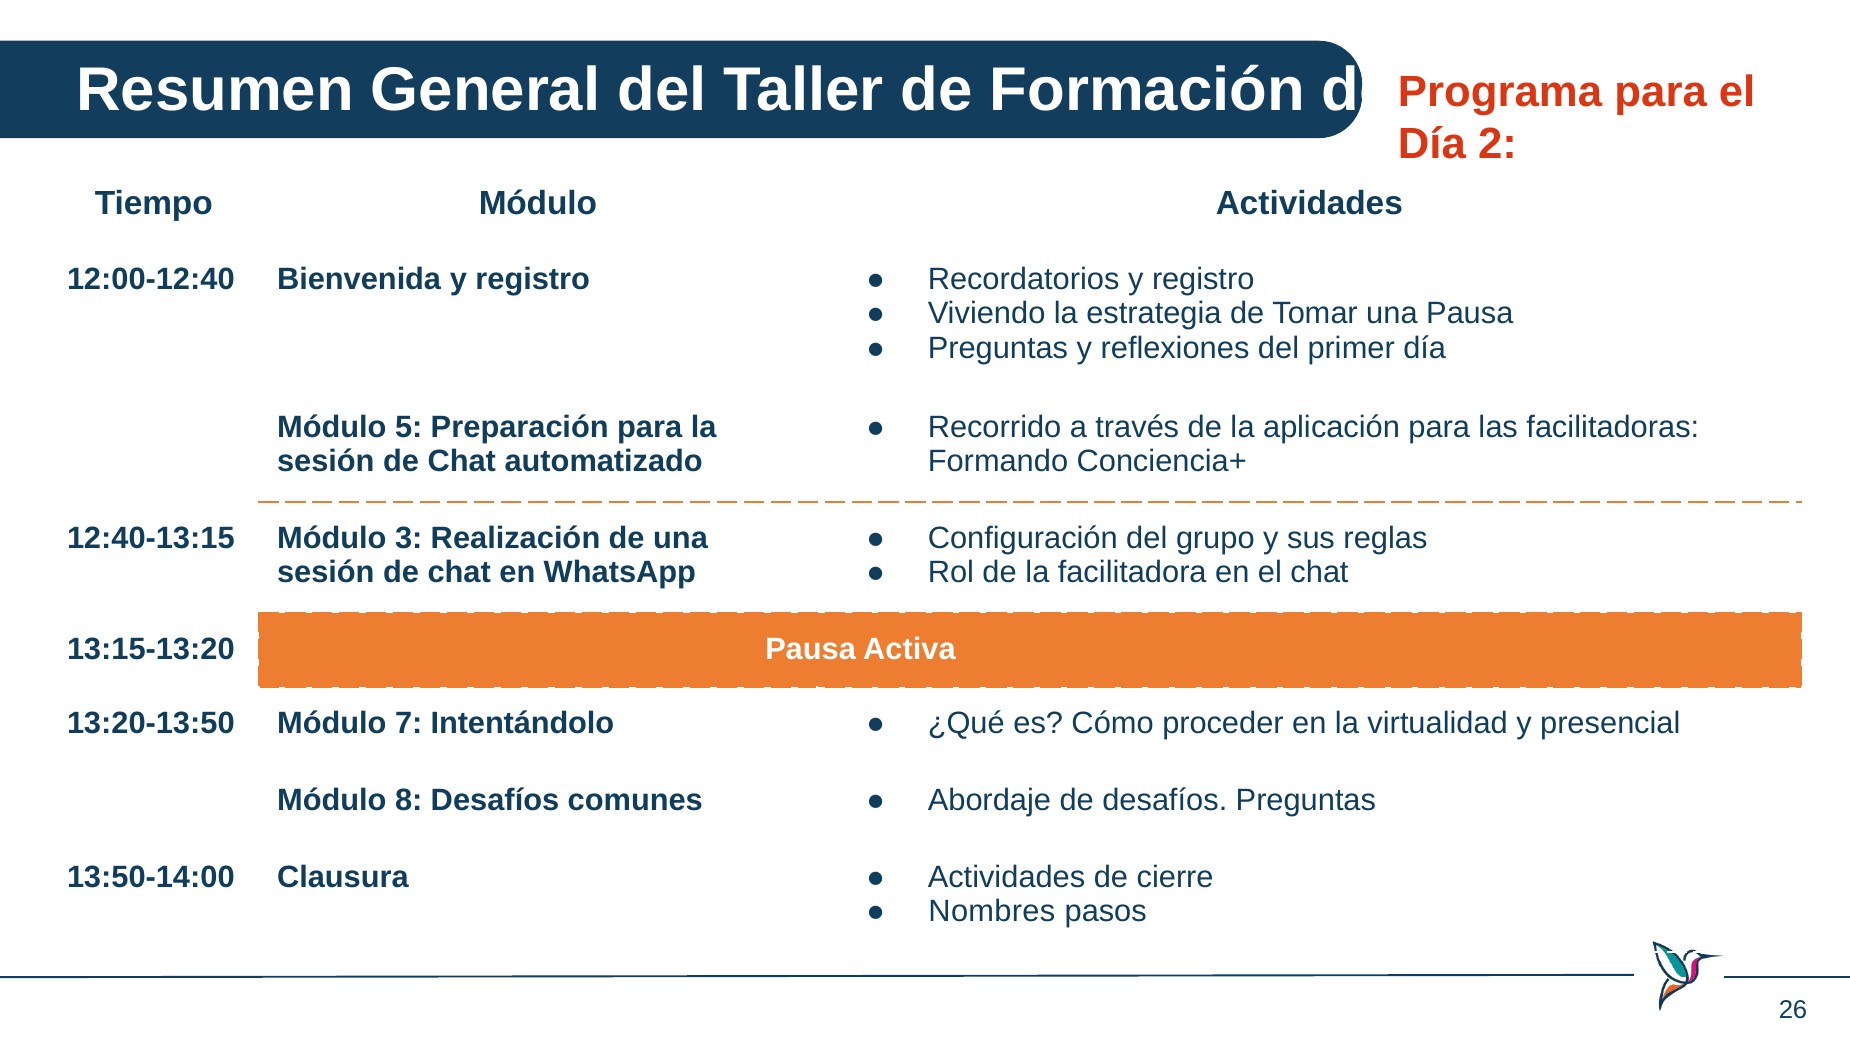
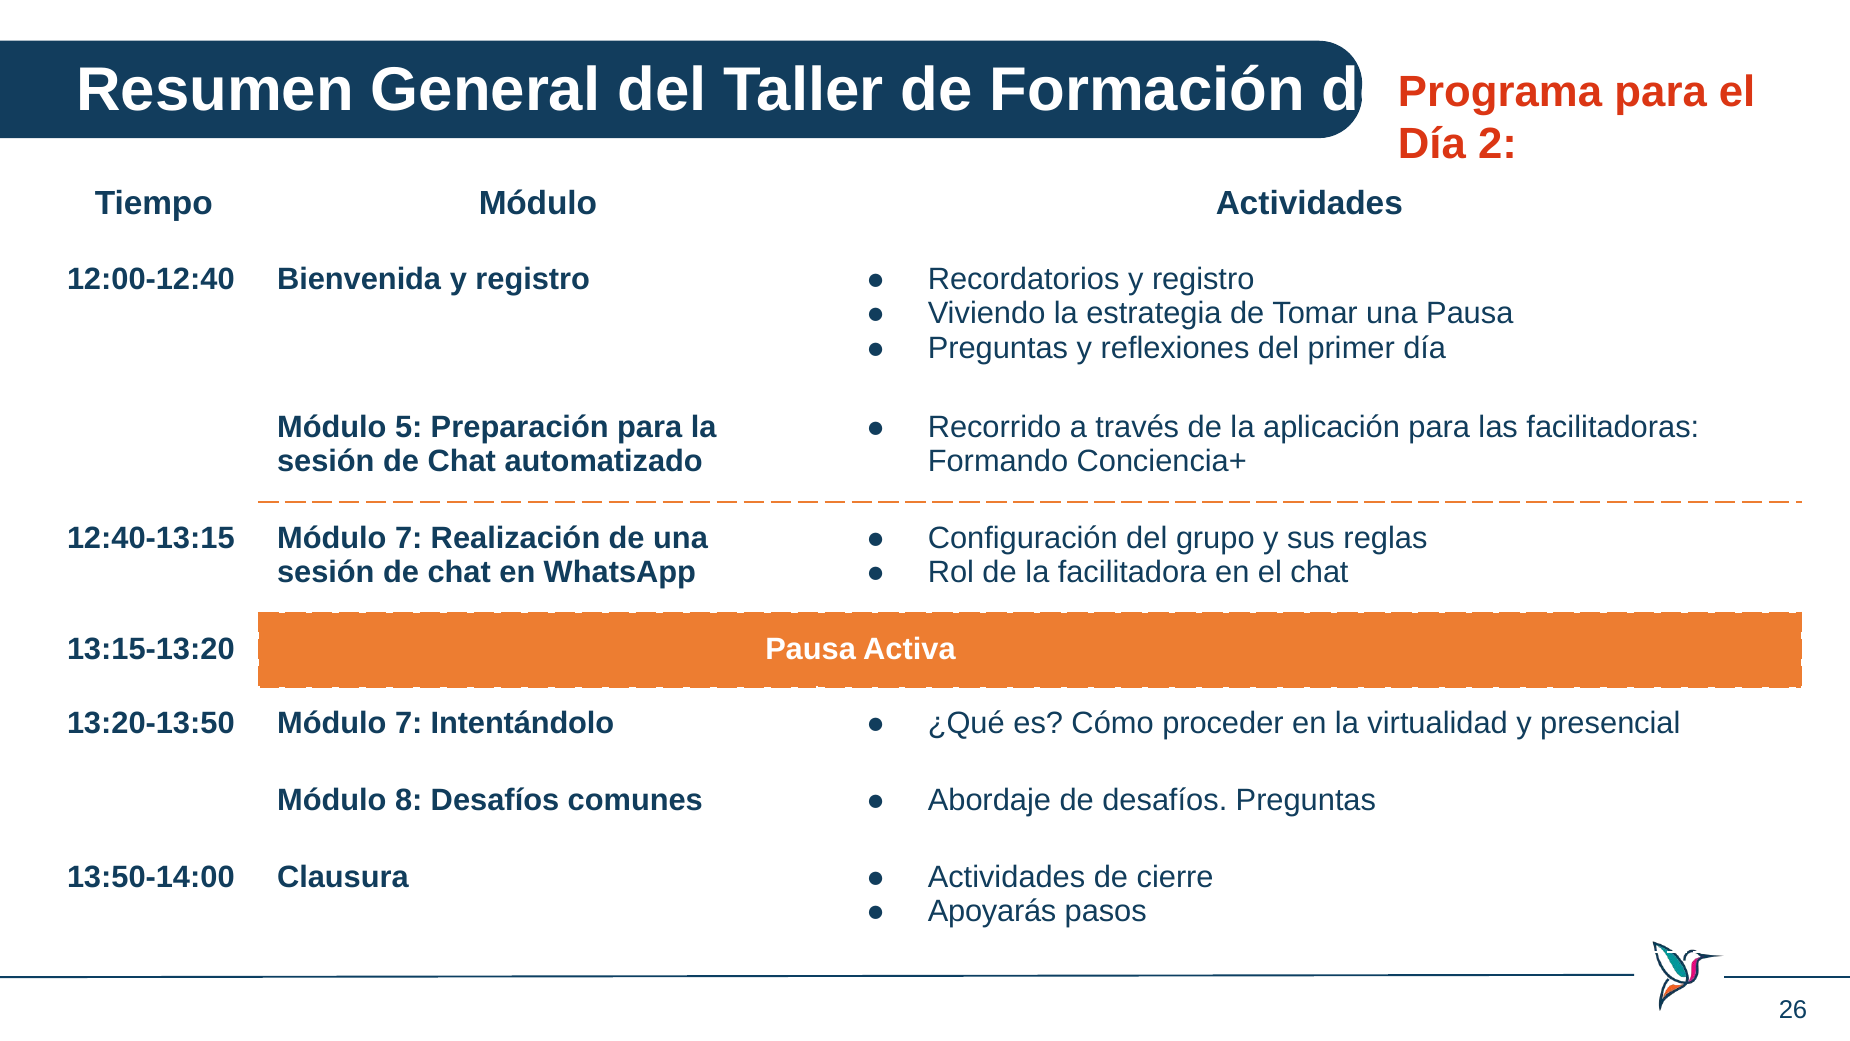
12:40-13:15 Módulo 3: 3 -> 7
Nombres: Nombres -> Apoyarás
